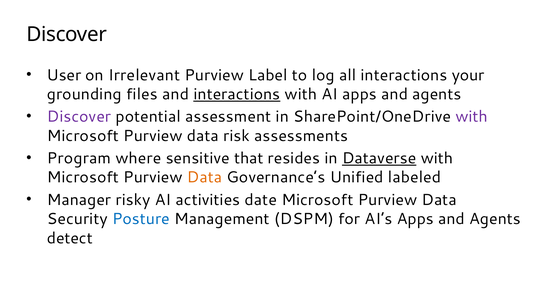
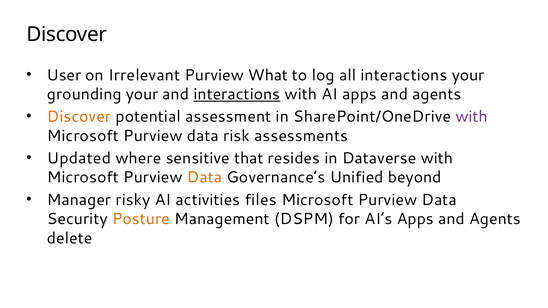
Label: Label -> What
grounding files: files -> your
Discover at (79, 117) colour: purple -> orange
Program: Program -> Updated
Dataverse underline: present -> none
labeled: labeled -> beyond
date: date -> files
Posture colour: blue -> orange
detect: detect -> delete
